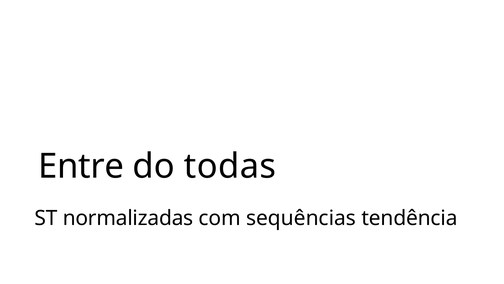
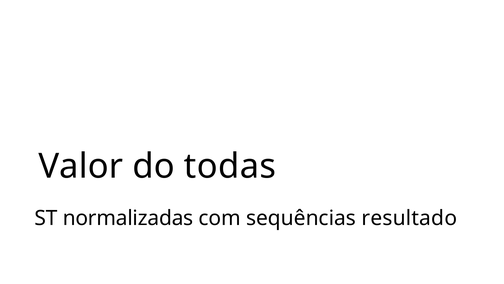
Entre: Entre -> Valor
tendência: tendência -> resultado
